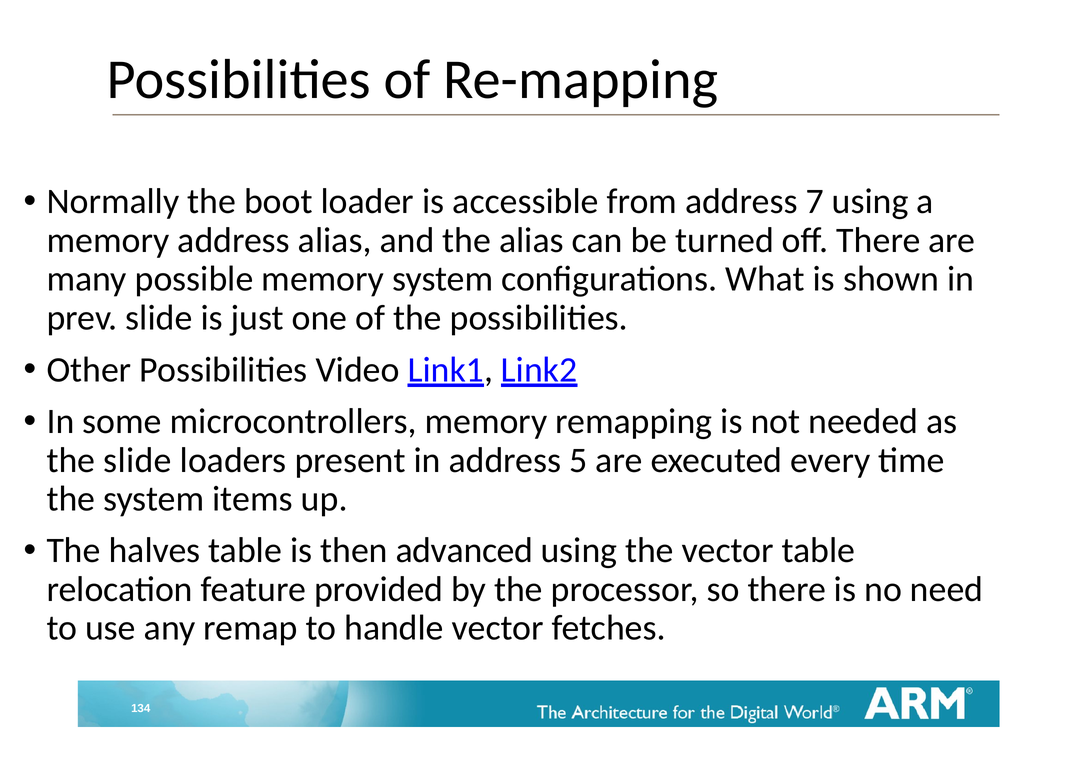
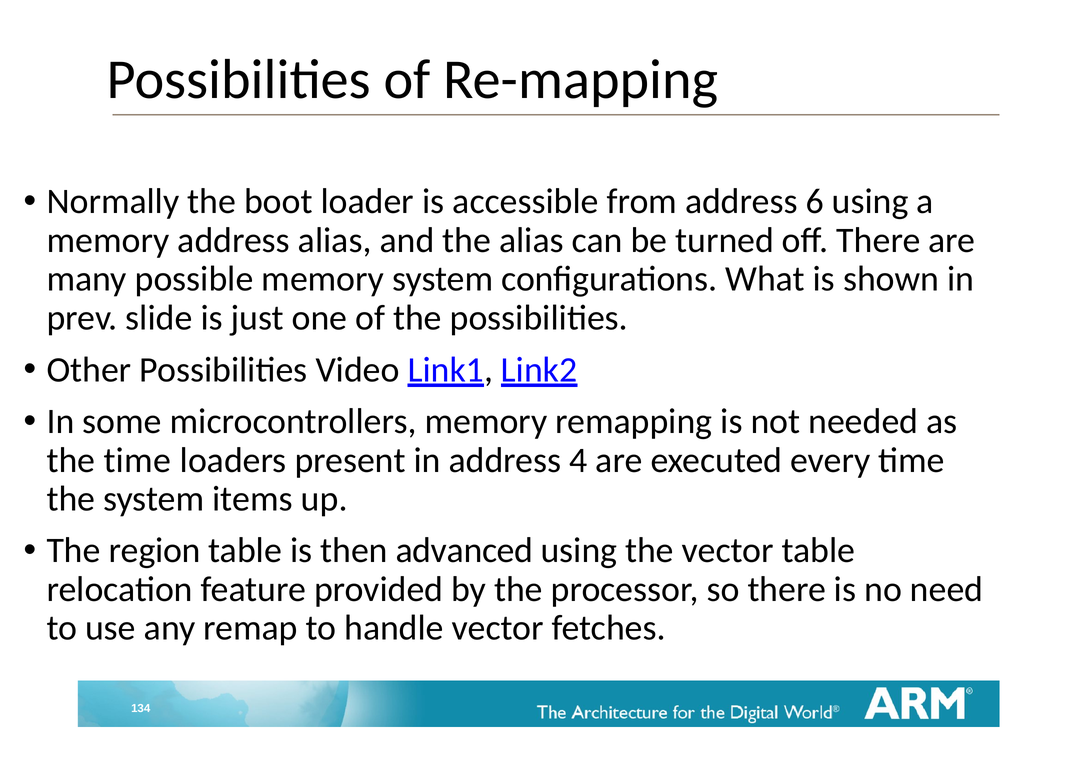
7: 7 -> 6
the slide: slide -> time
5: 5 -> 4
halves: halves -> region
